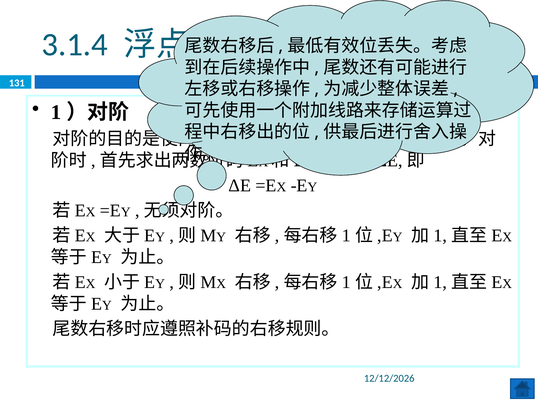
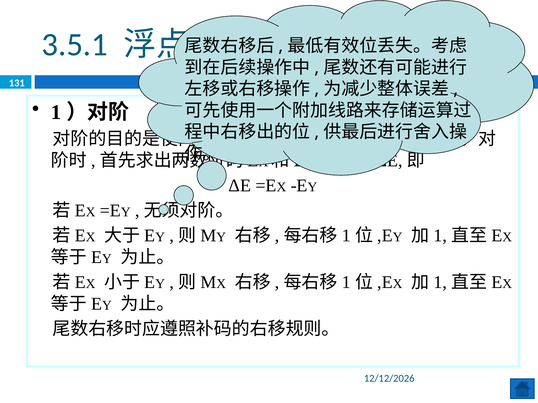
3.1.4: 3.1.4 -> 3.5.1
